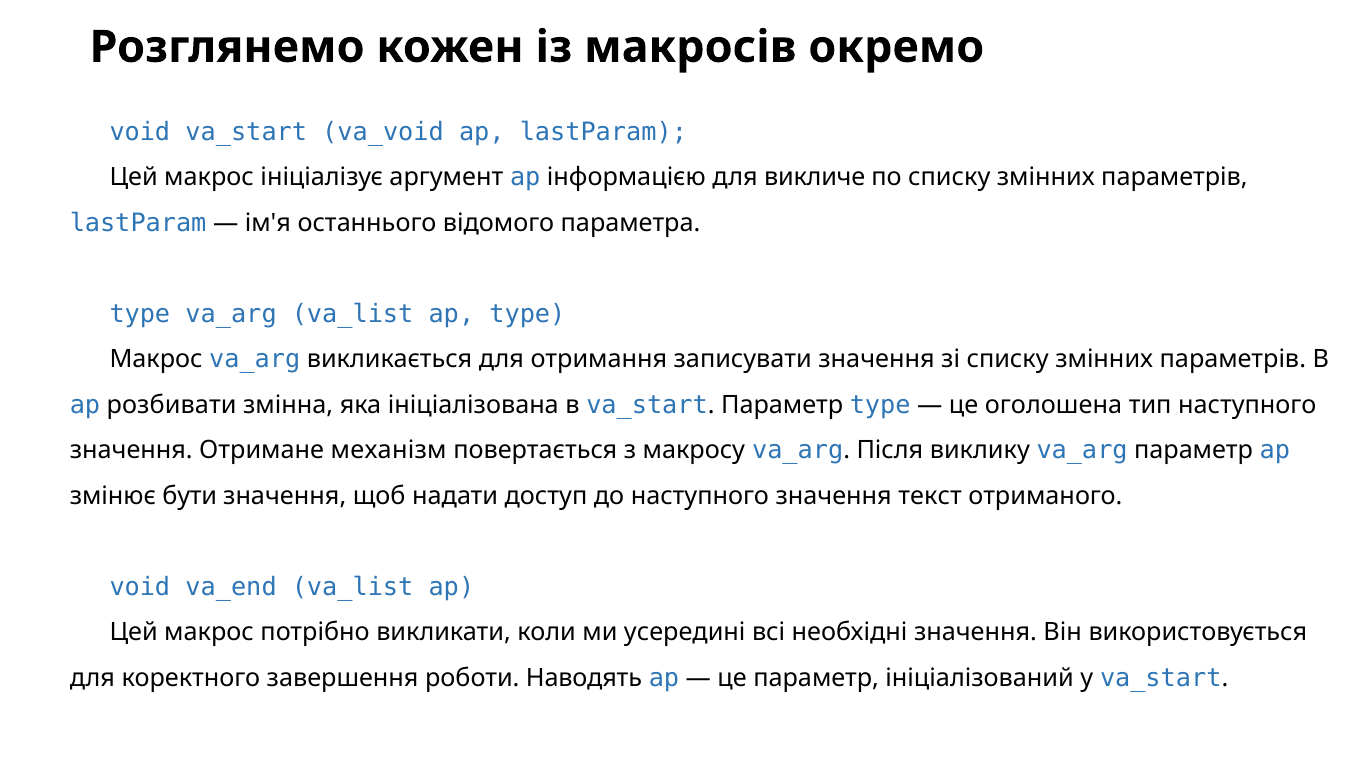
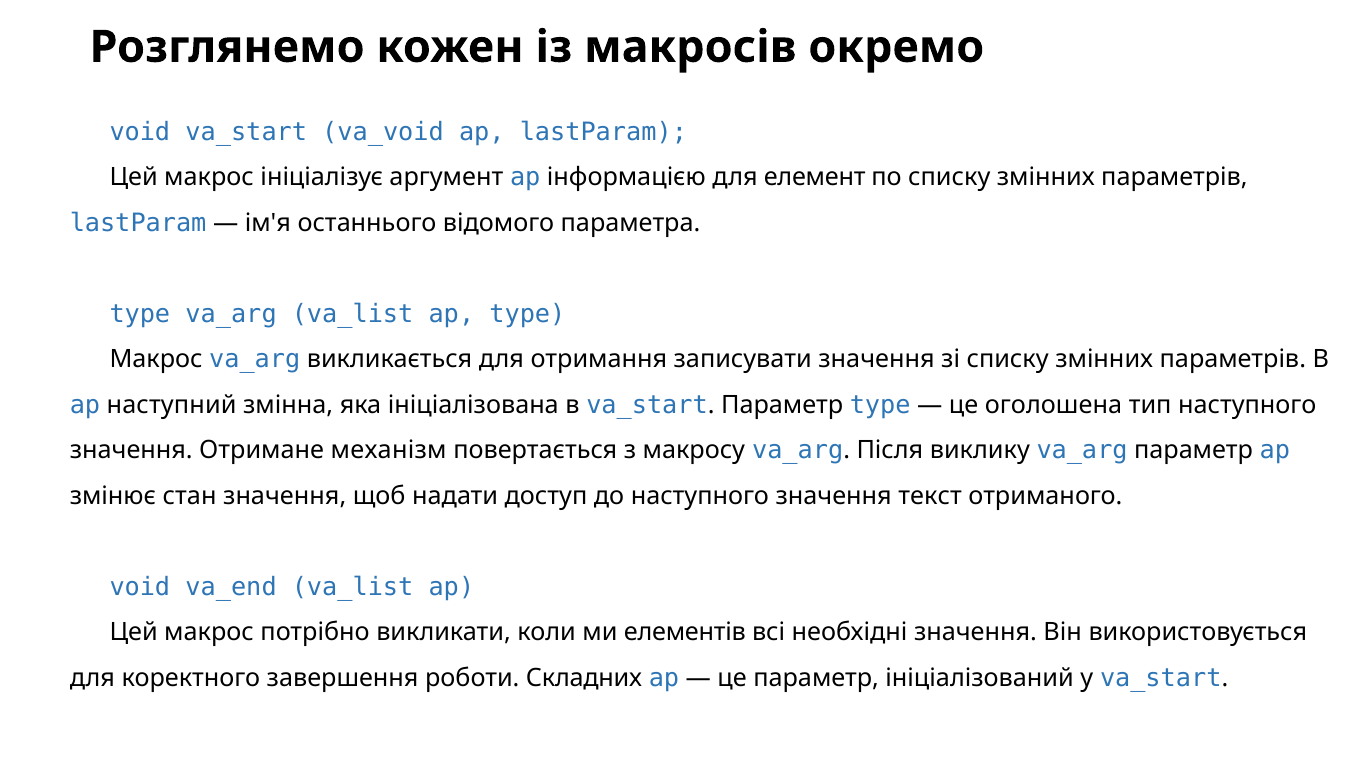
викличе: викличе -> елемент
розбивати: розбивати -> наступний
бути: бути -> стан
усередині: усередині -> елементів
Наводять: Наводять -> Складних
